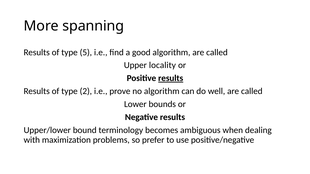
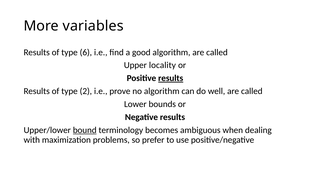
spanning: spanning -> variables
5: 5 -> 6
bound underline: none -> present
